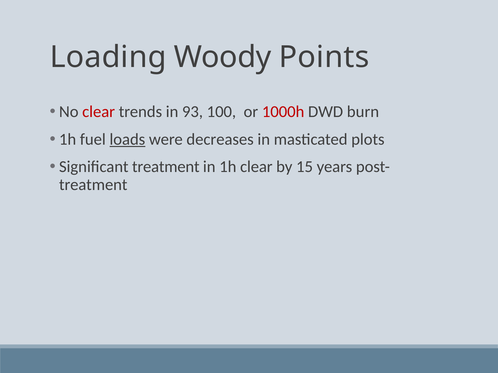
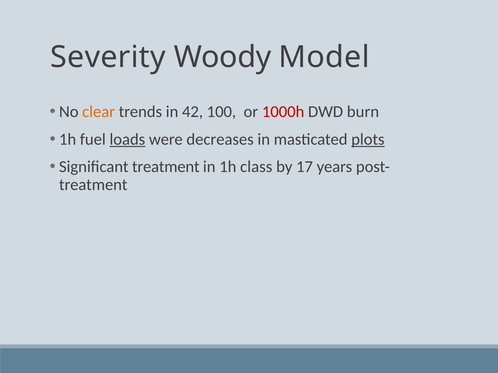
Loading: Loading -> Severity
Points: Points -> Model
clear at (99, 112) colour: red -> orange
93: 93 -> 42
plots underline: none -> present
1h clear: clear -> class
15: 15 -> 17
